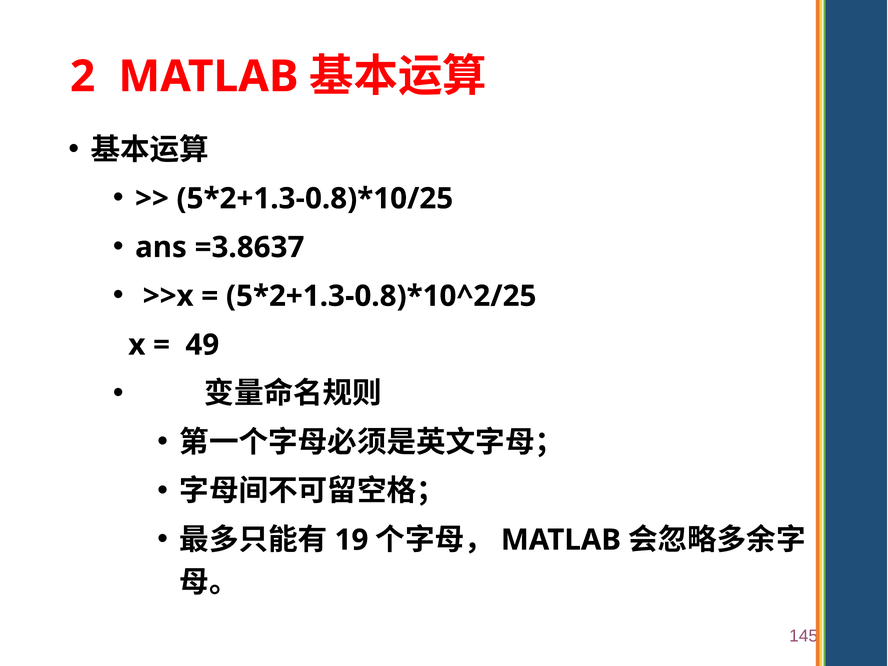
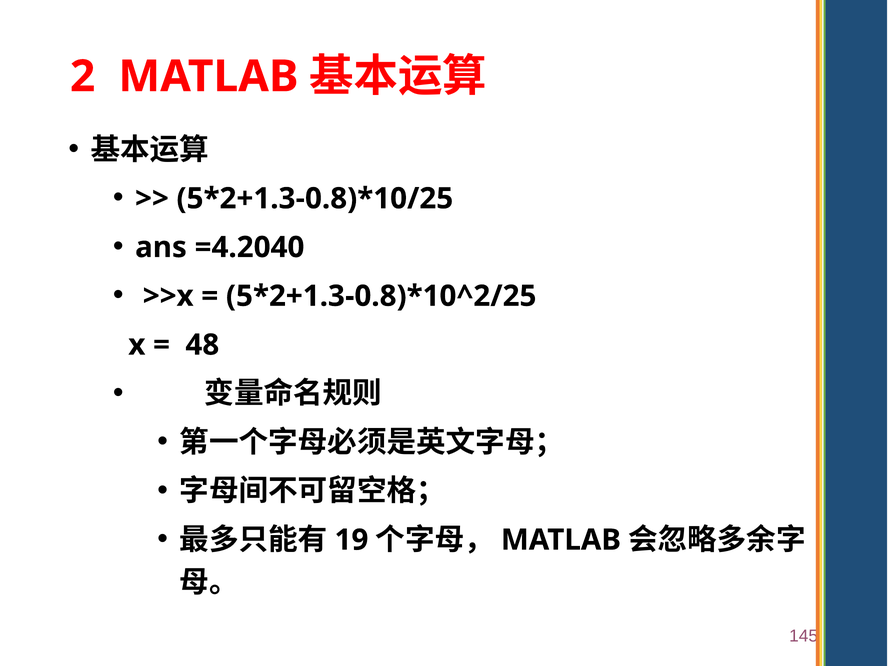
=3.8637: =3.8637 -> =4.2040
49: 49 -> 48
